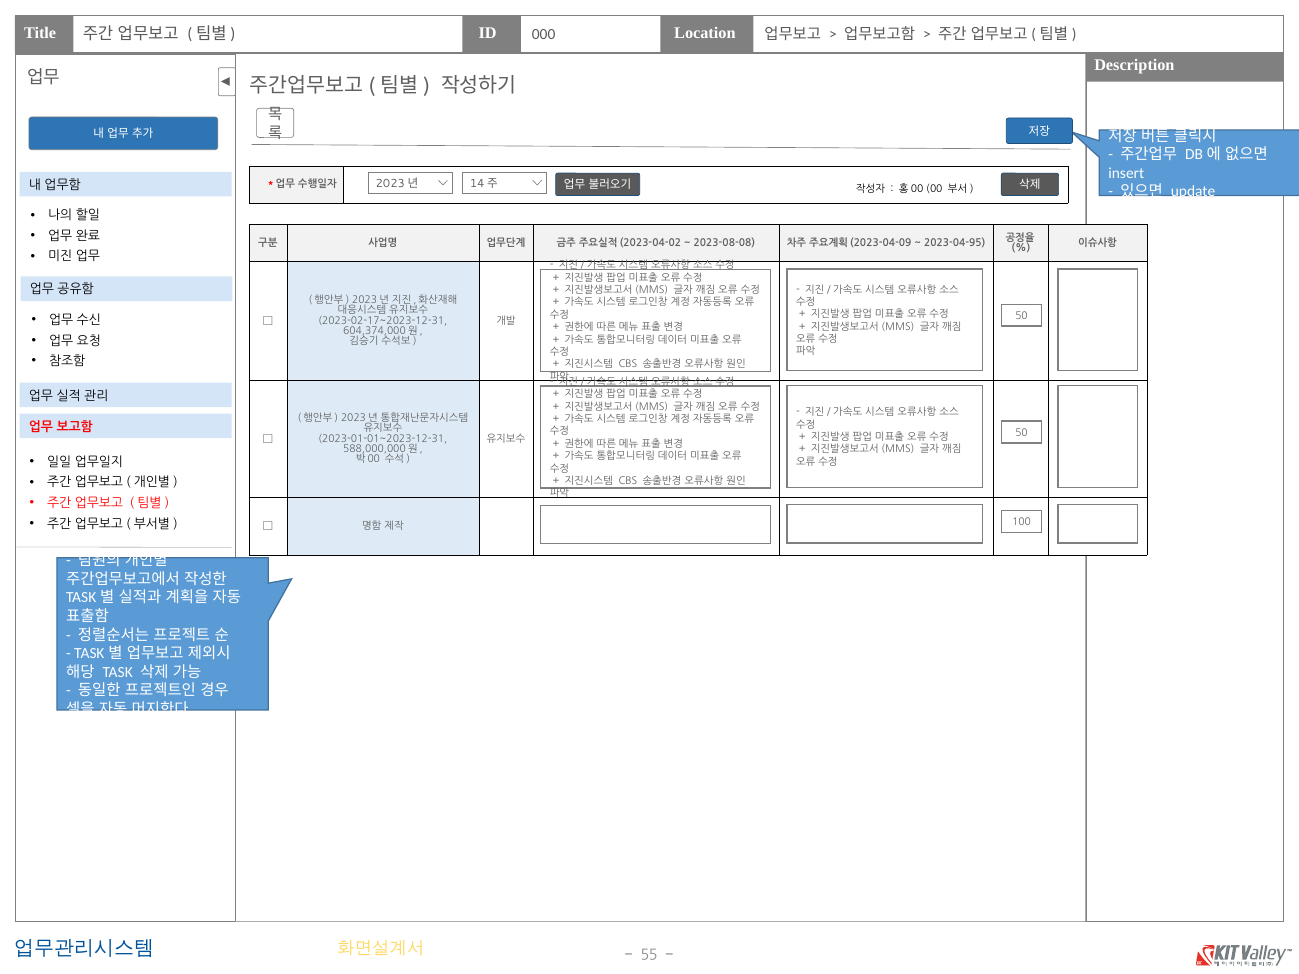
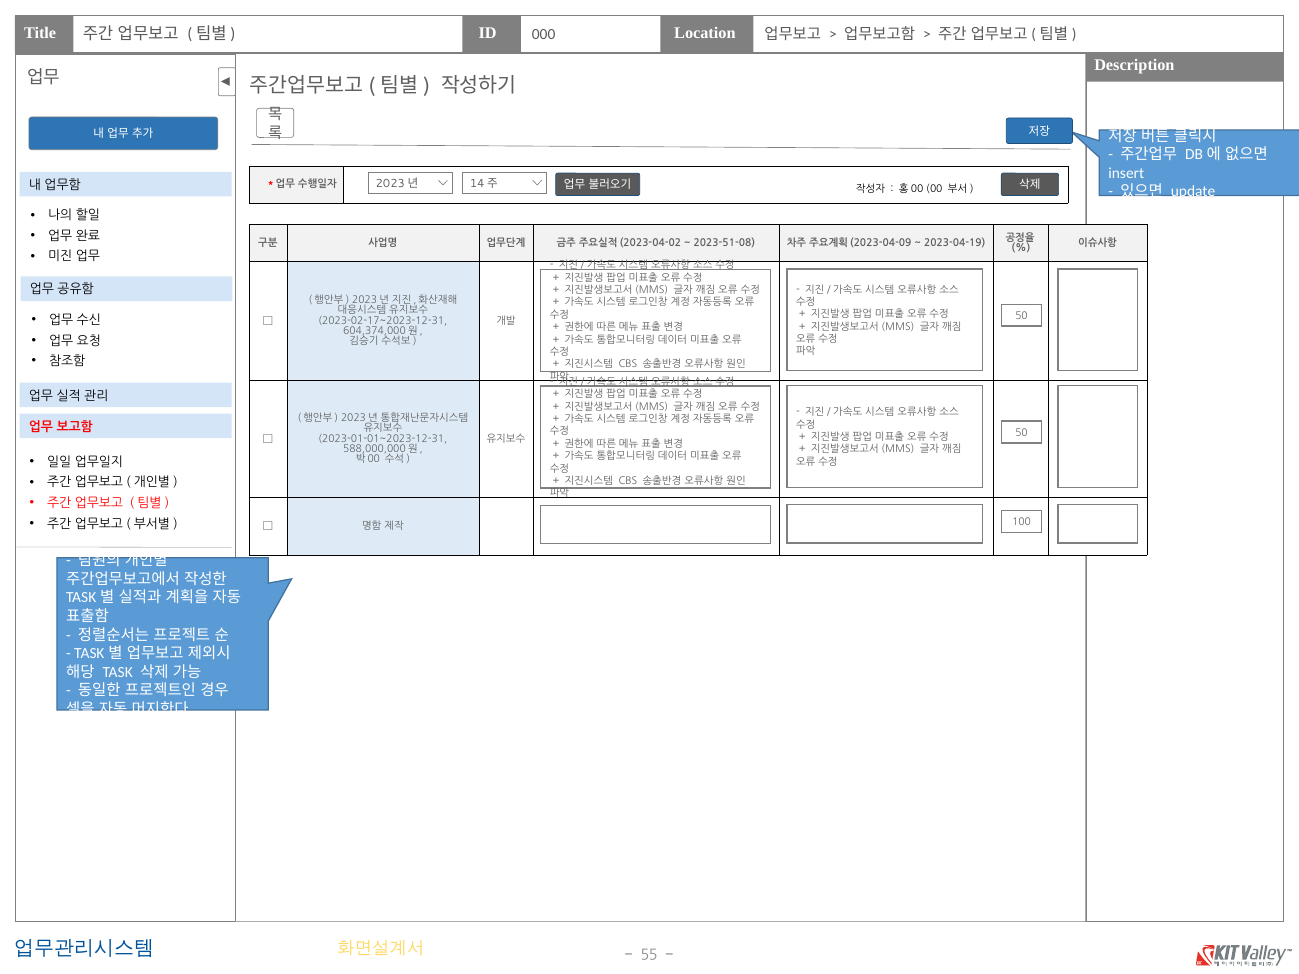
2023-08-08: 2023-08-08 -> 2023-51-08
2023-04-95: 2023-04-95 -> 2023-04-19
